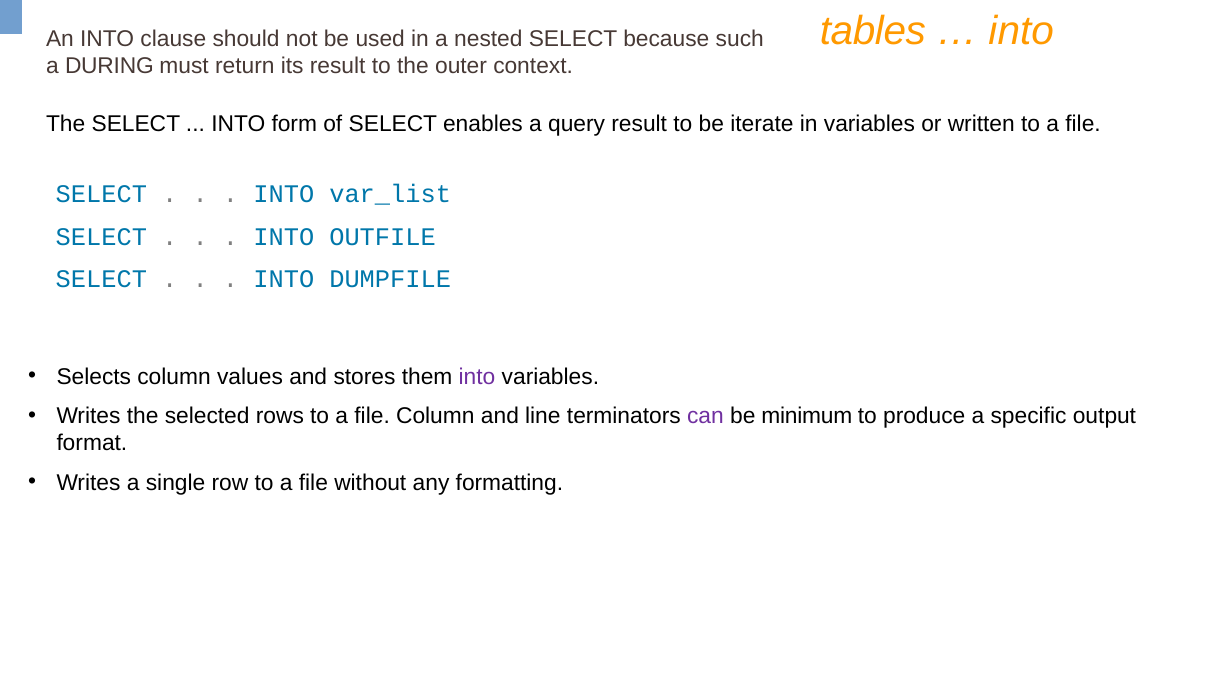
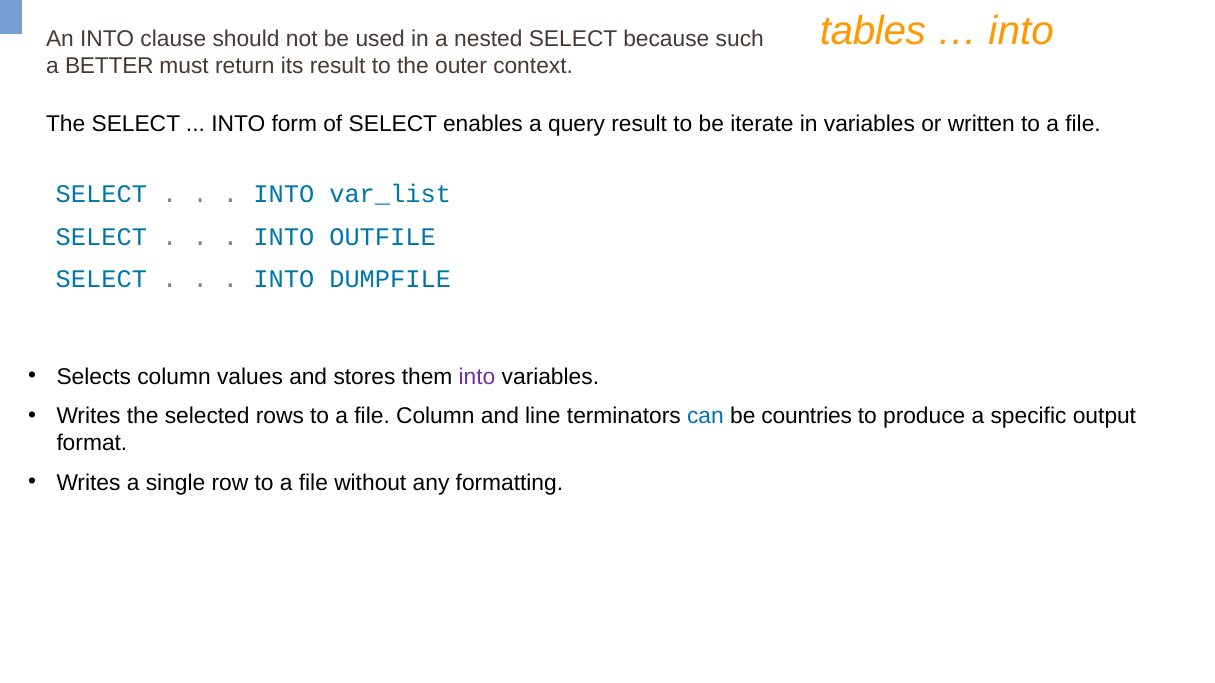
DURING: DURING -> BETTER
can colour: purple -> blue
minimum: minimum -> countries
